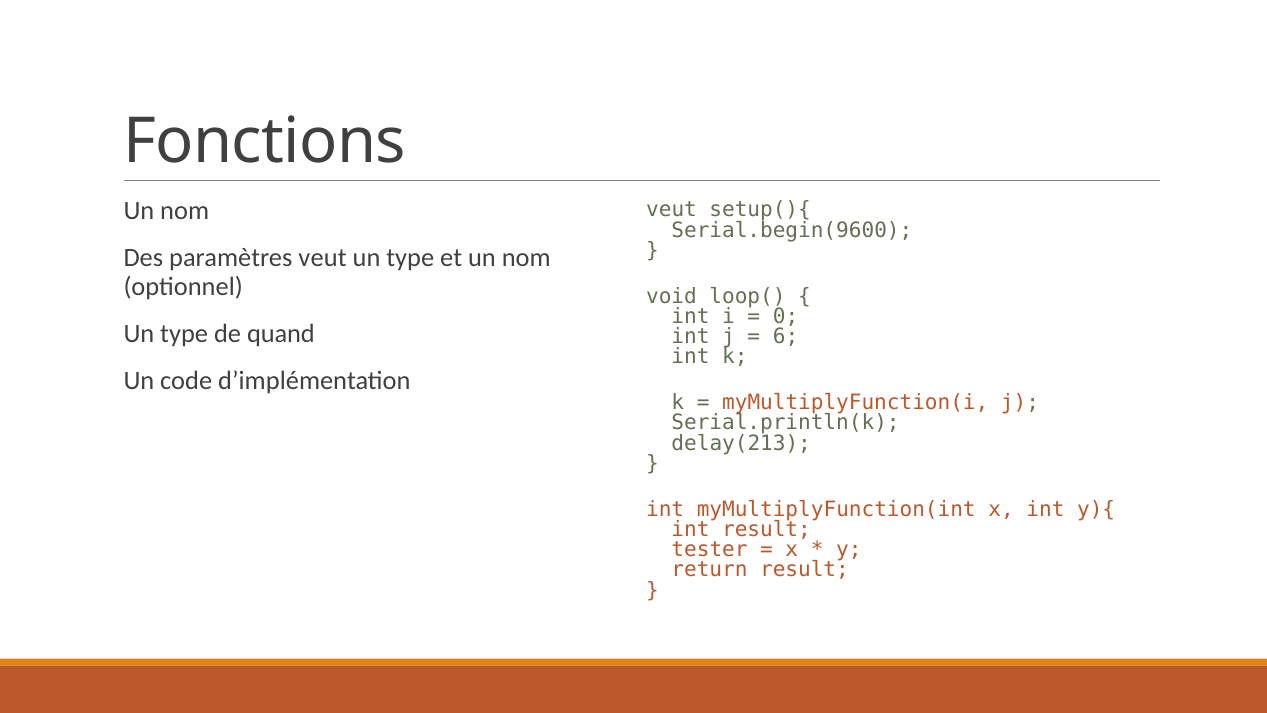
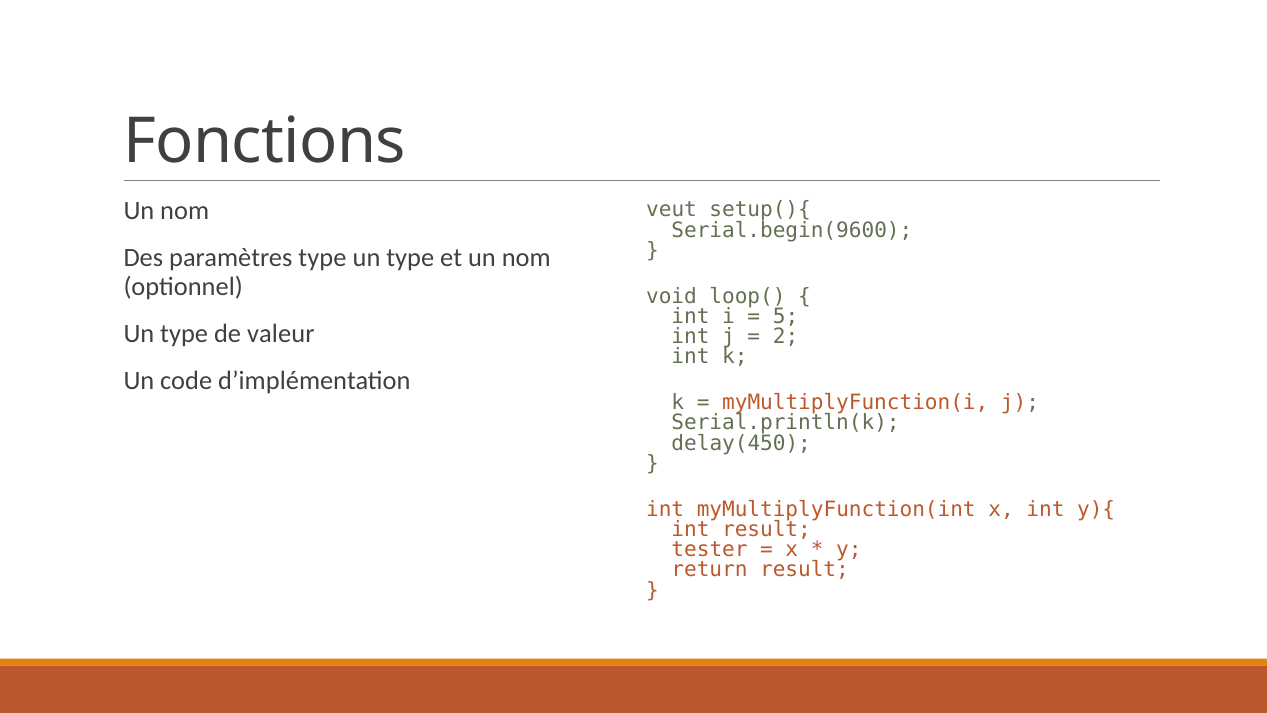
paramètres veut: veut -> type
0: 0 -> 5
quand: quand -> valeur
6: 6 -> 2
delay(213: delay(213 -> delay(450
